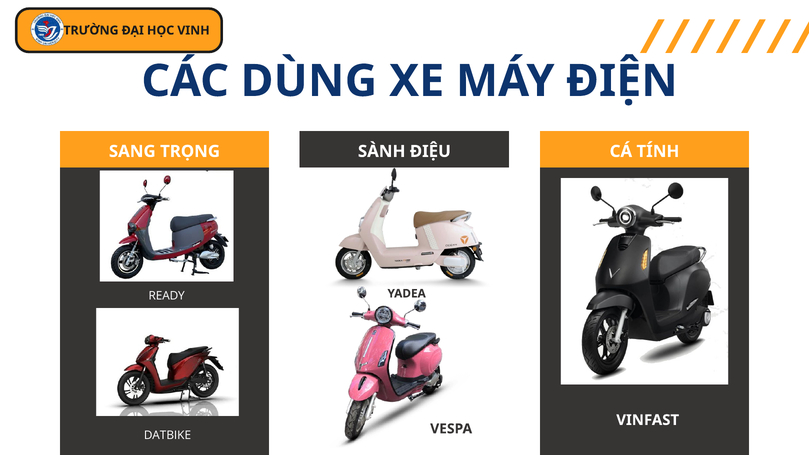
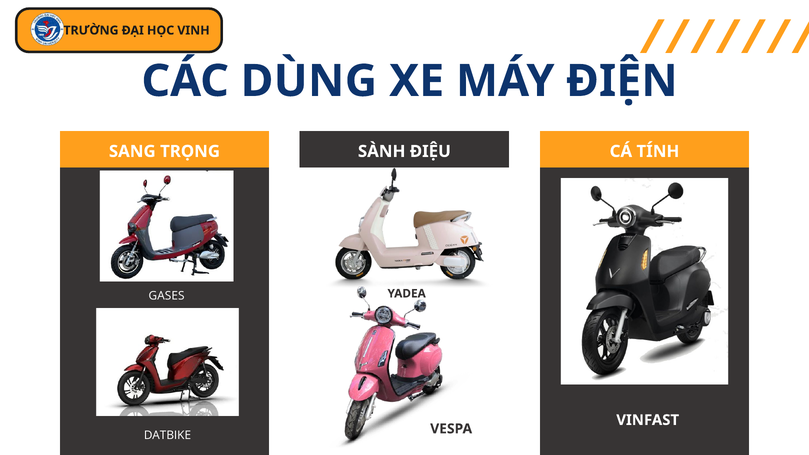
READY: READY -> GASES
